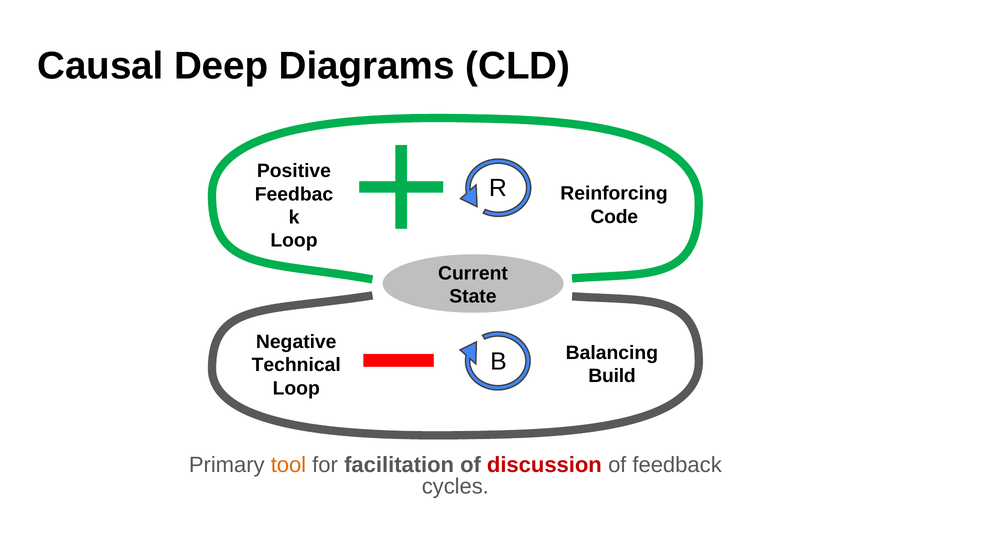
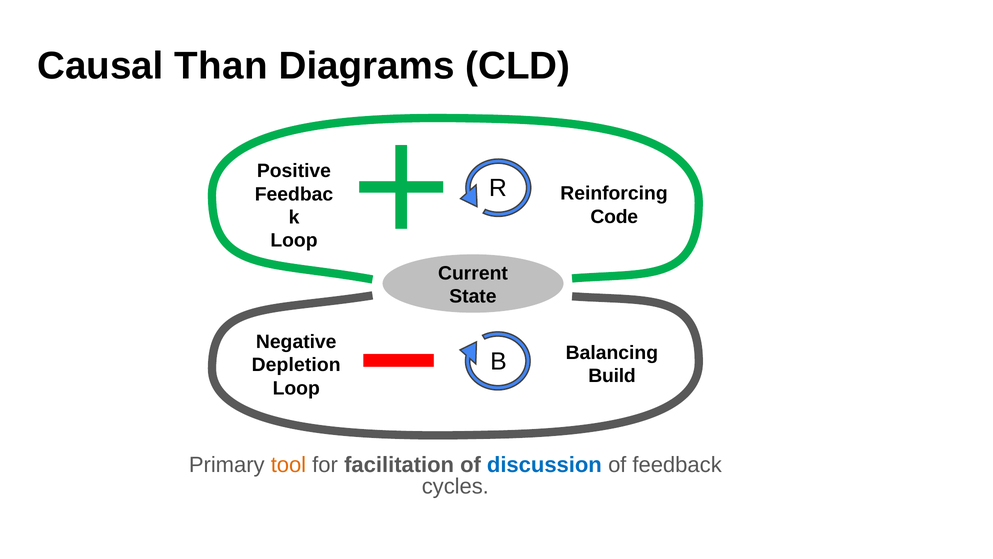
Deep: Deep -> Than
Technical: Technical -> Depletion
discussion colour: red -> blue
